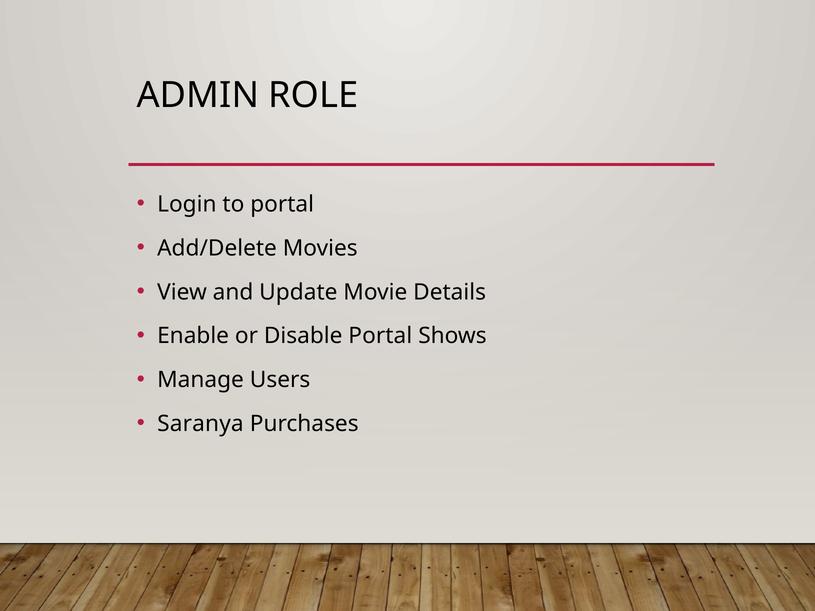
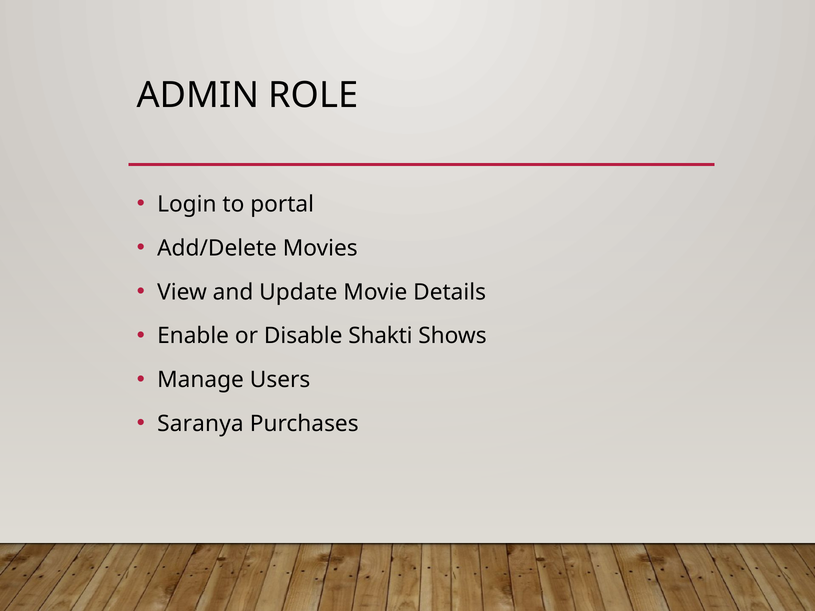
Disable Portal: Portal -> Shakti
